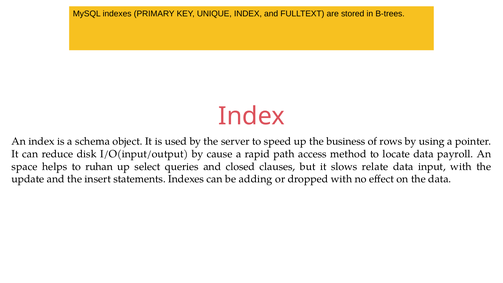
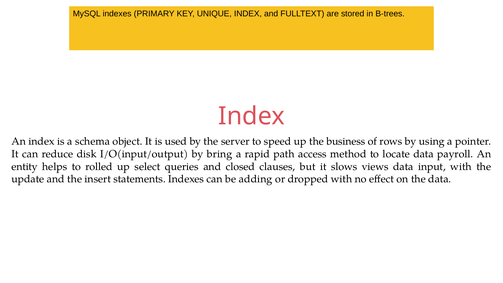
cause: cause -> bring
space: space -> entity
ruhan: ruhan -> rolled
relate: relate -> views
